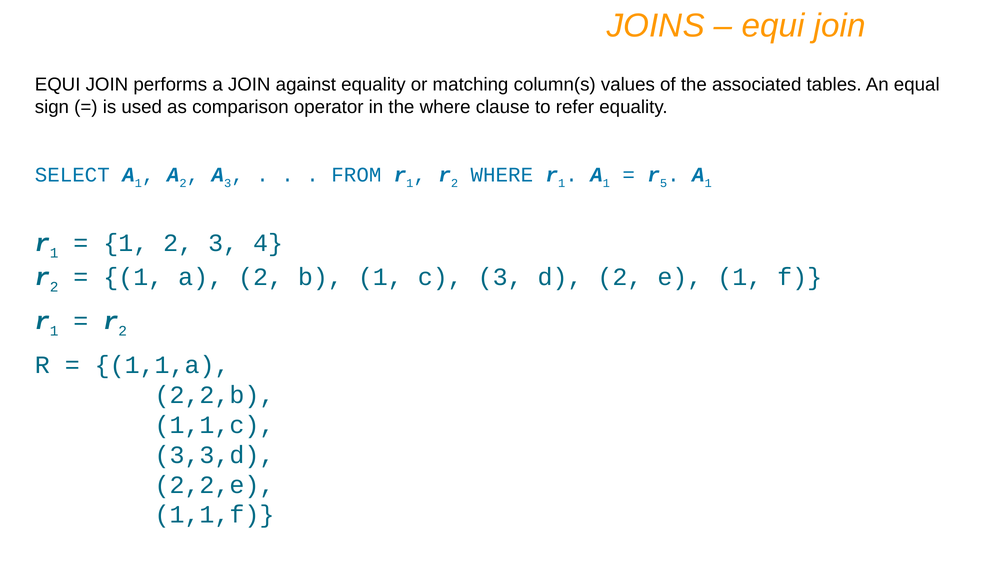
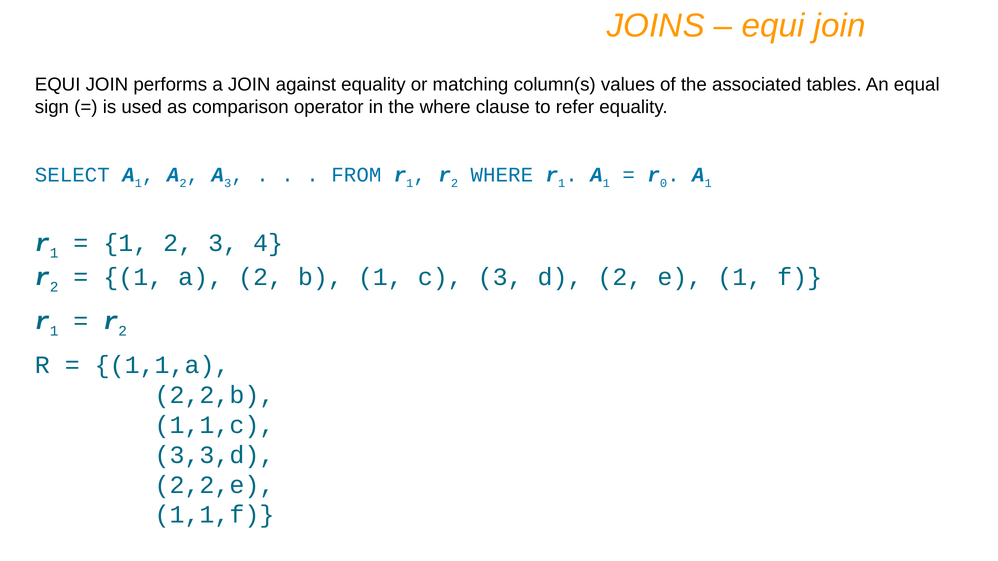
5: 5 -> 0
